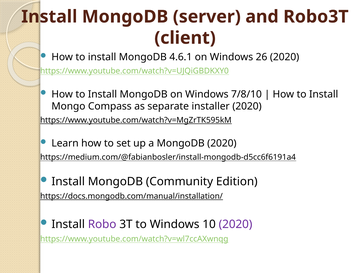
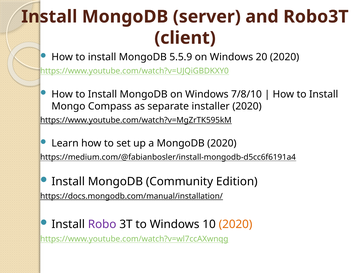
4.6.1: 4.6.1 -> 5.5.9
26: 26 -> 20
2020 at (236, 224) colour: purple -> orange
